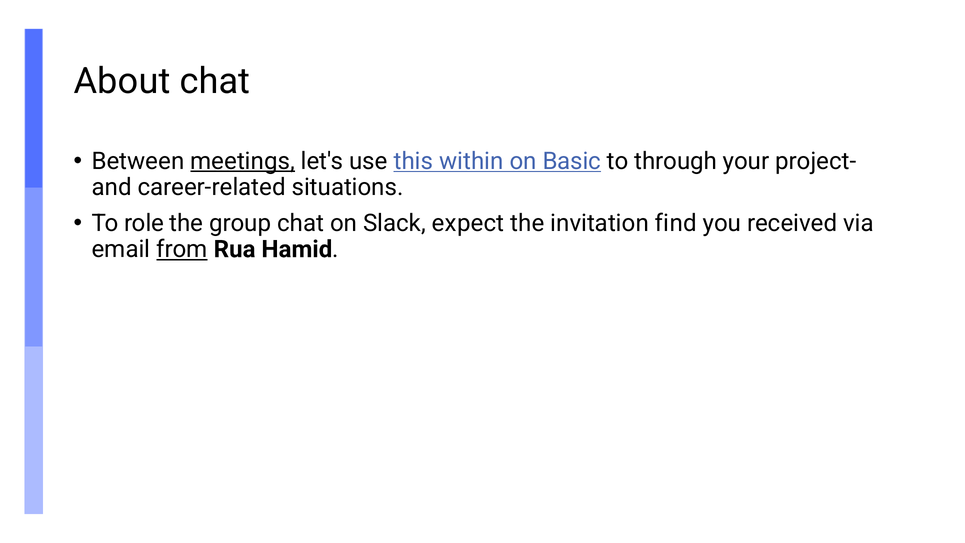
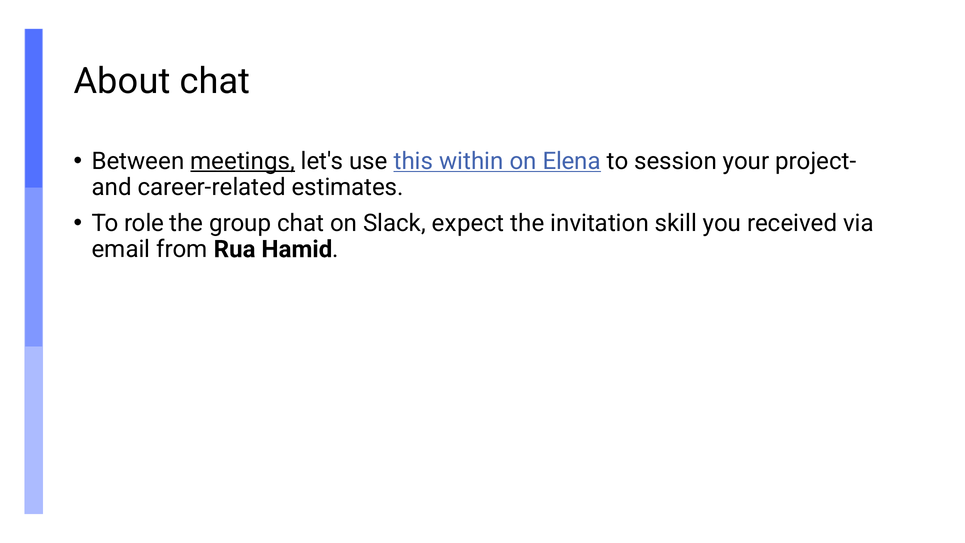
Basic: Basic -> Elena
through: through -> session
situations: situations -> estimates
find: find -> skill
from underline: present -> none
